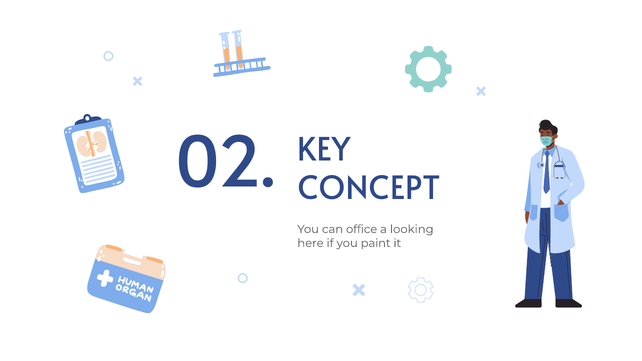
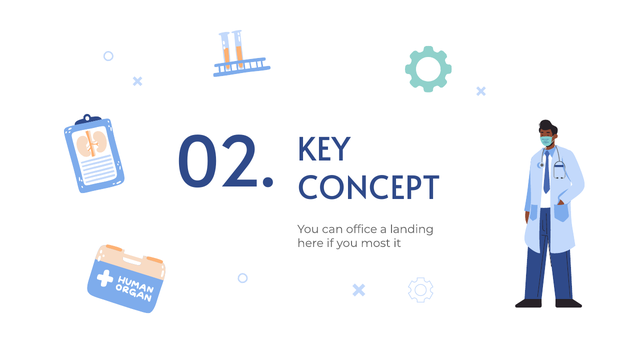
looking: looking -> landing
paint: paint -> most
